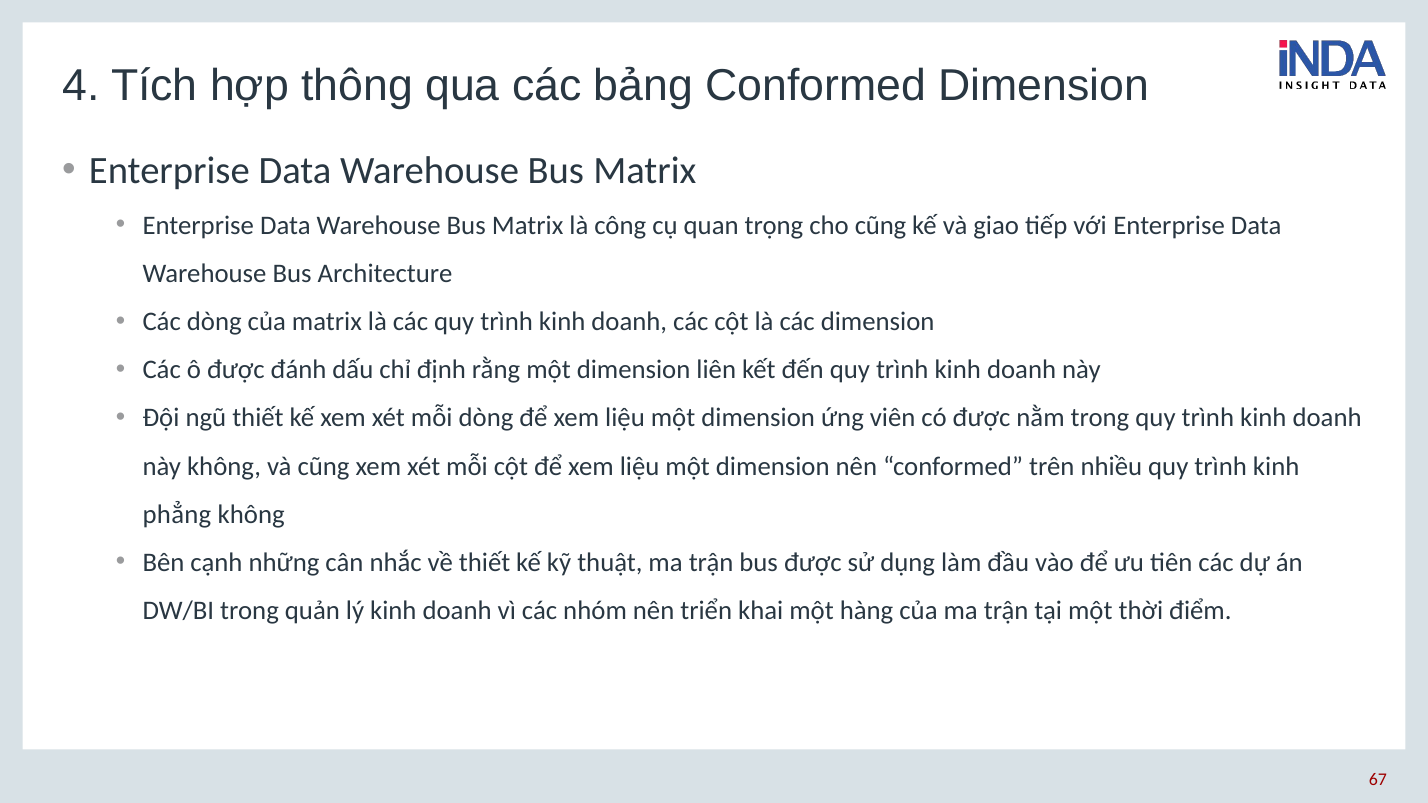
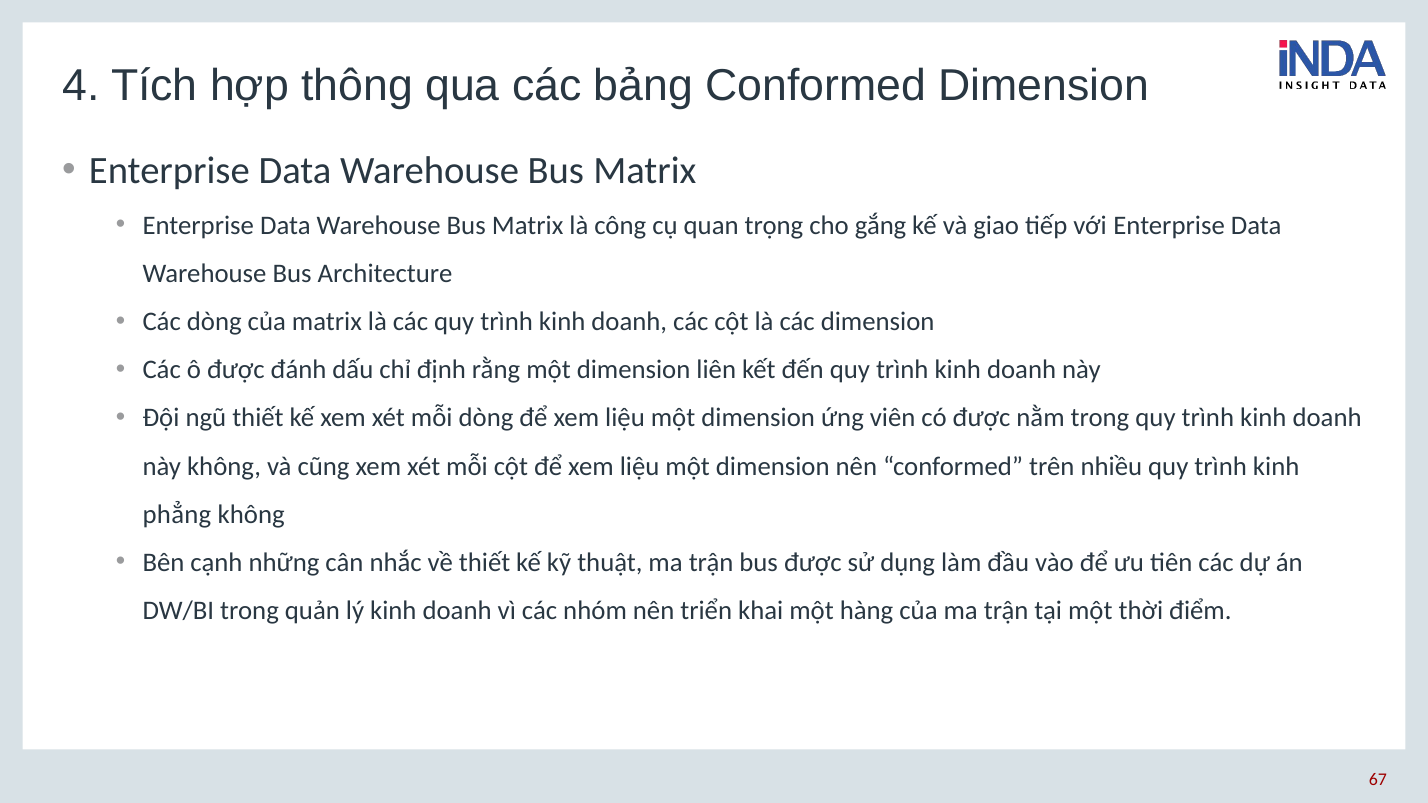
cho cũng: cũng -> gắng
